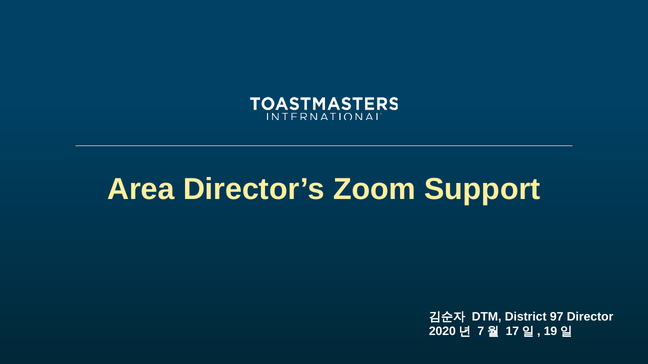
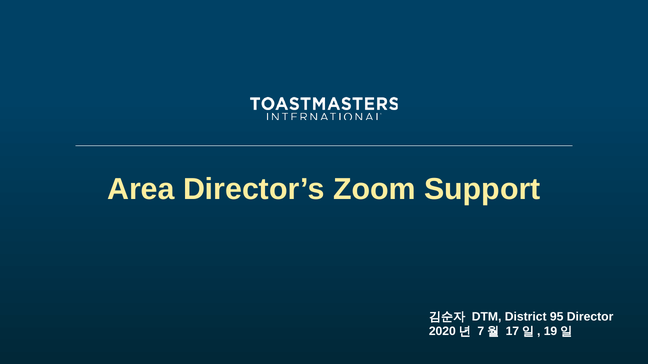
97: 97 -> 95
